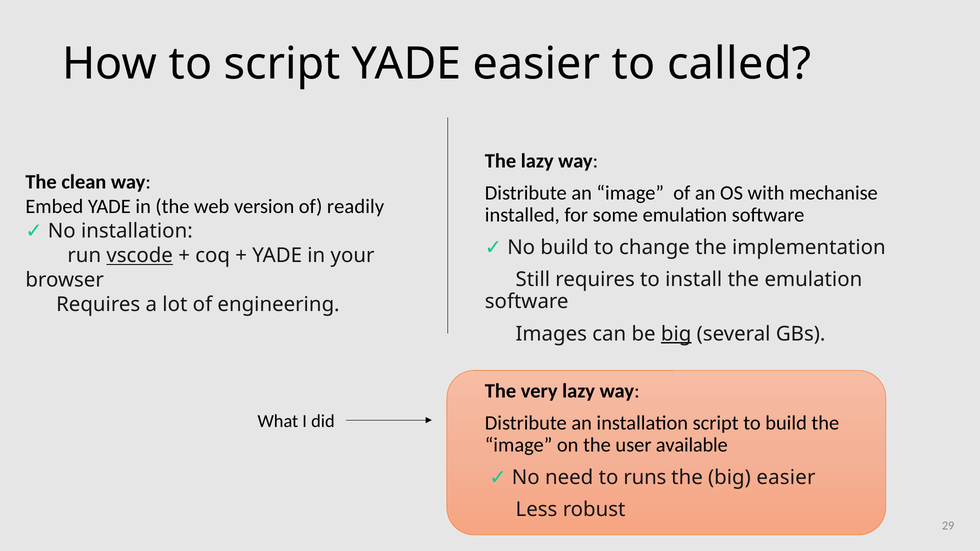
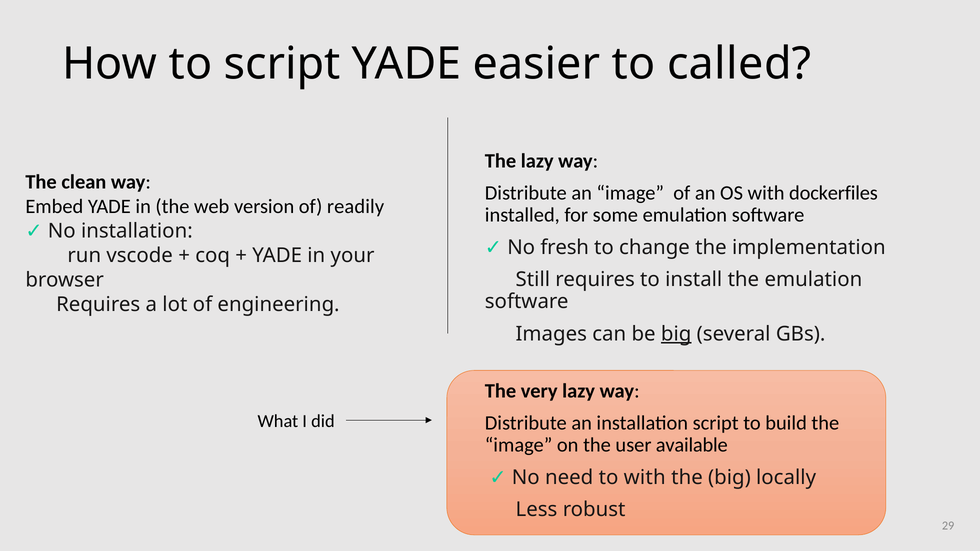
mechanise: mechanise -> dockerfiles
No build: build -> fresh
vscode underline: present -> none
to runs: runs -> with
big easier: easier -> locally
